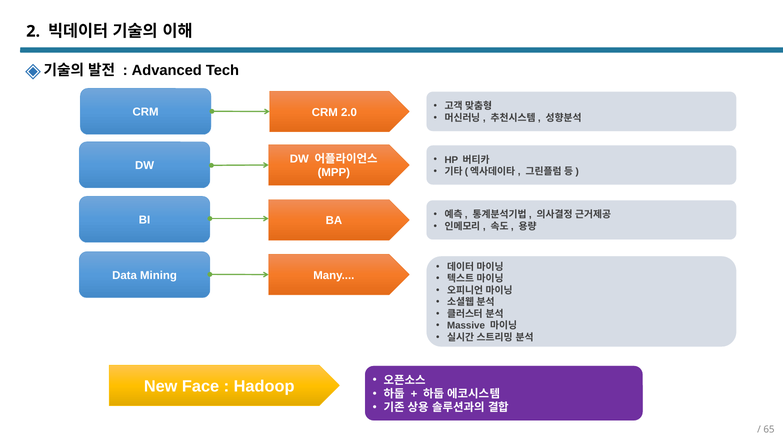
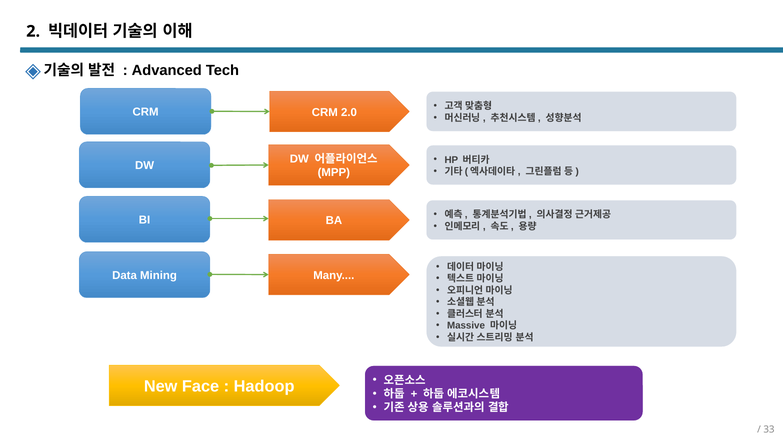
65: 65 -> 33
